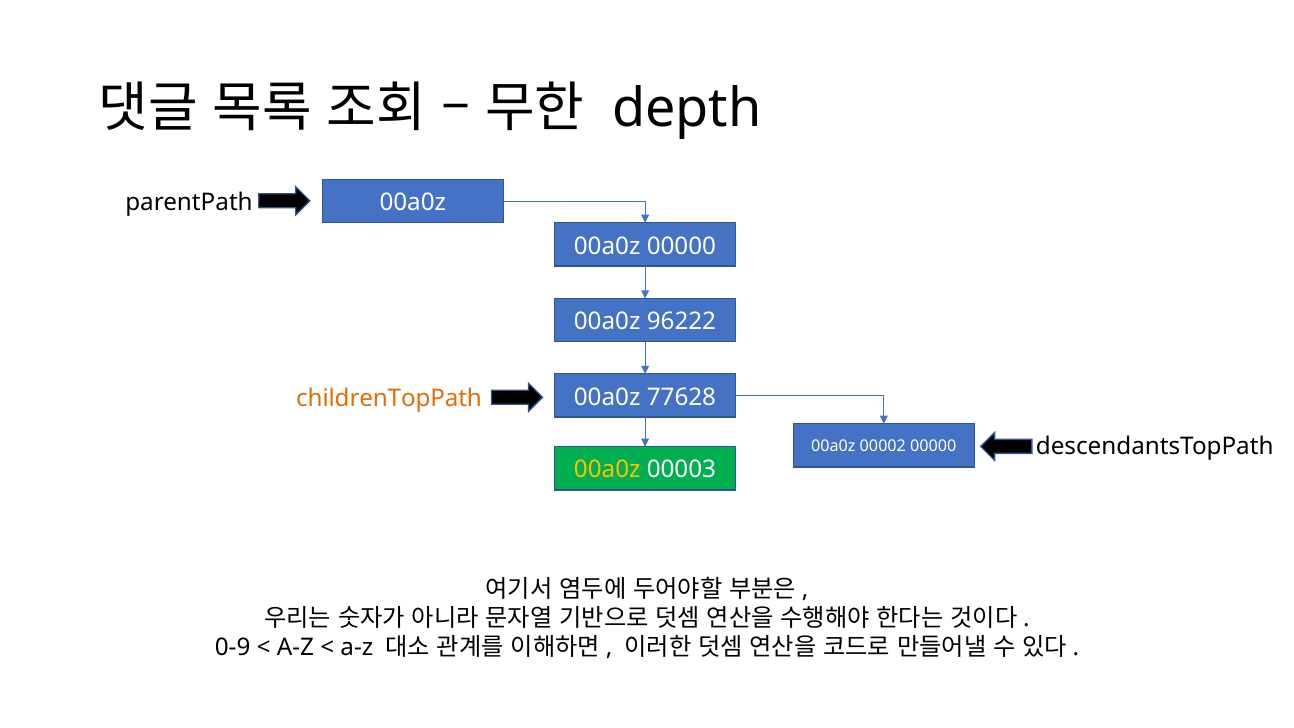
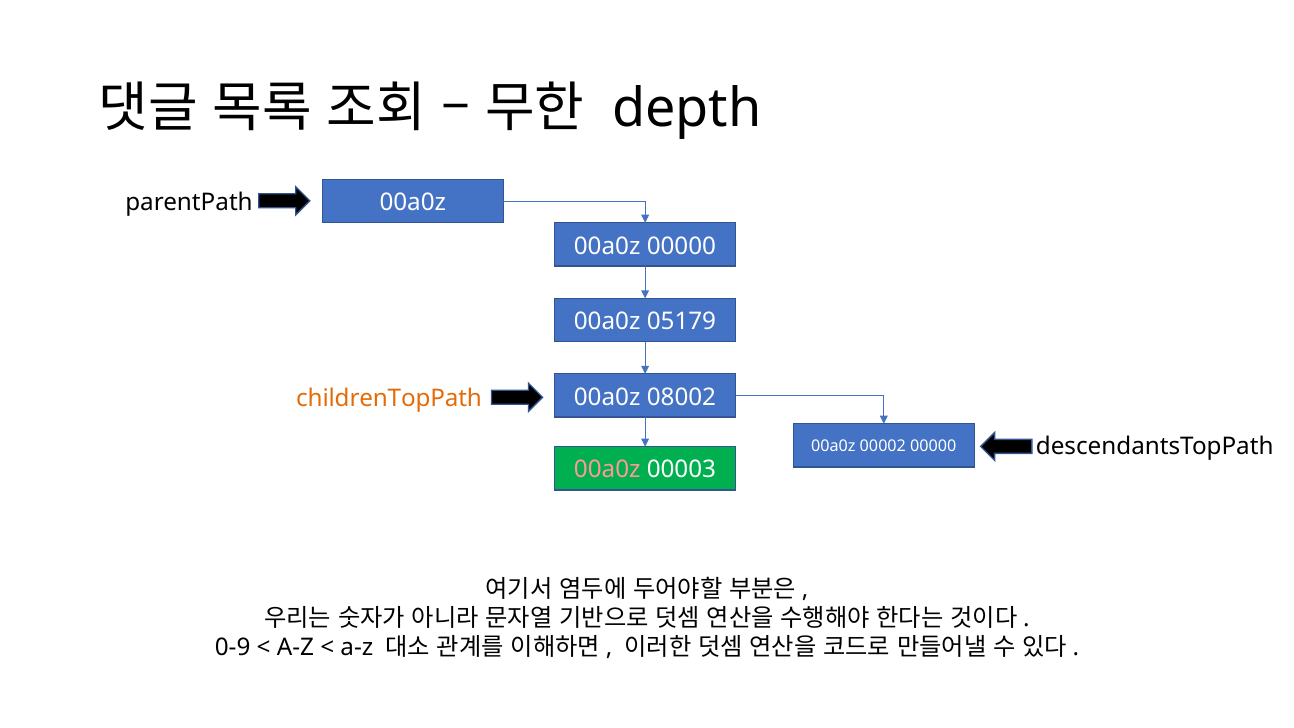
96222: 96222 -> 05179
77628: 77628 -> 08002
00a0z at (607, 470) colour: yellow -> pink
